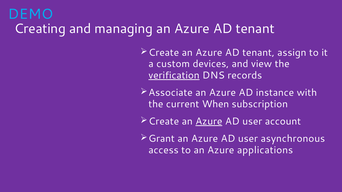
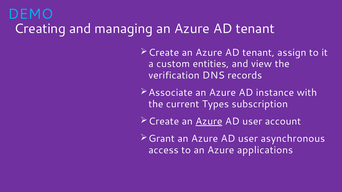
devices: devices -> entities
verification underline: present -> none
When: When -> Types
